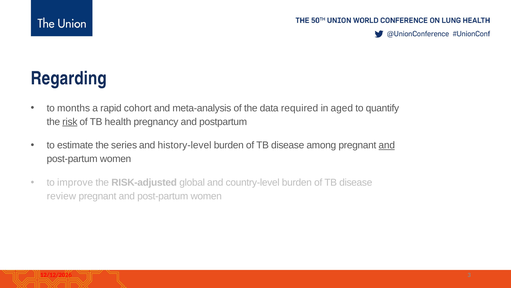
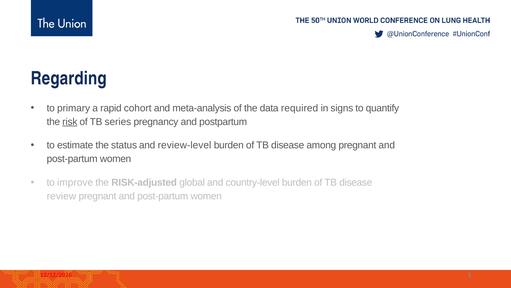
months: months -> primary
aged: aged -> signs
health: health -> series
series: series -> status
history-level: history-level -> review-level
and at (387, 145) underline: present -> none
